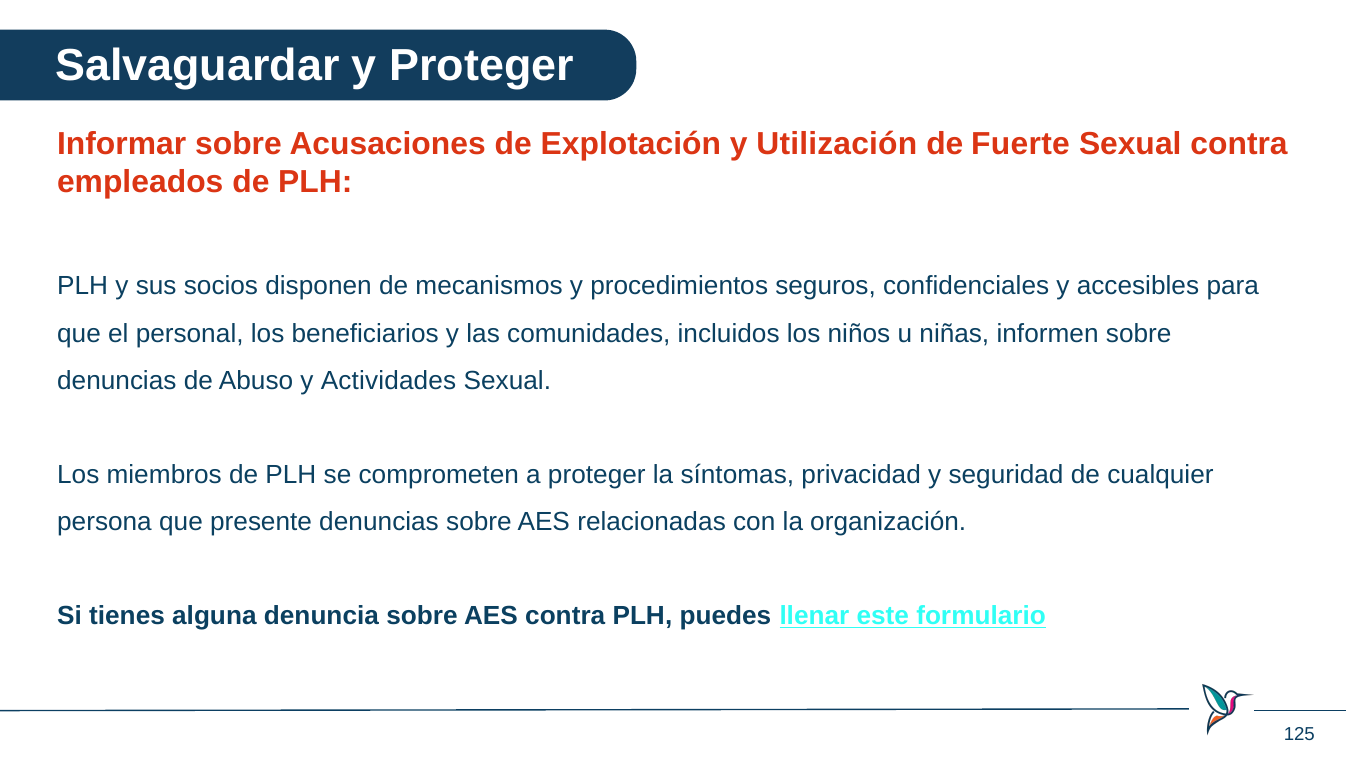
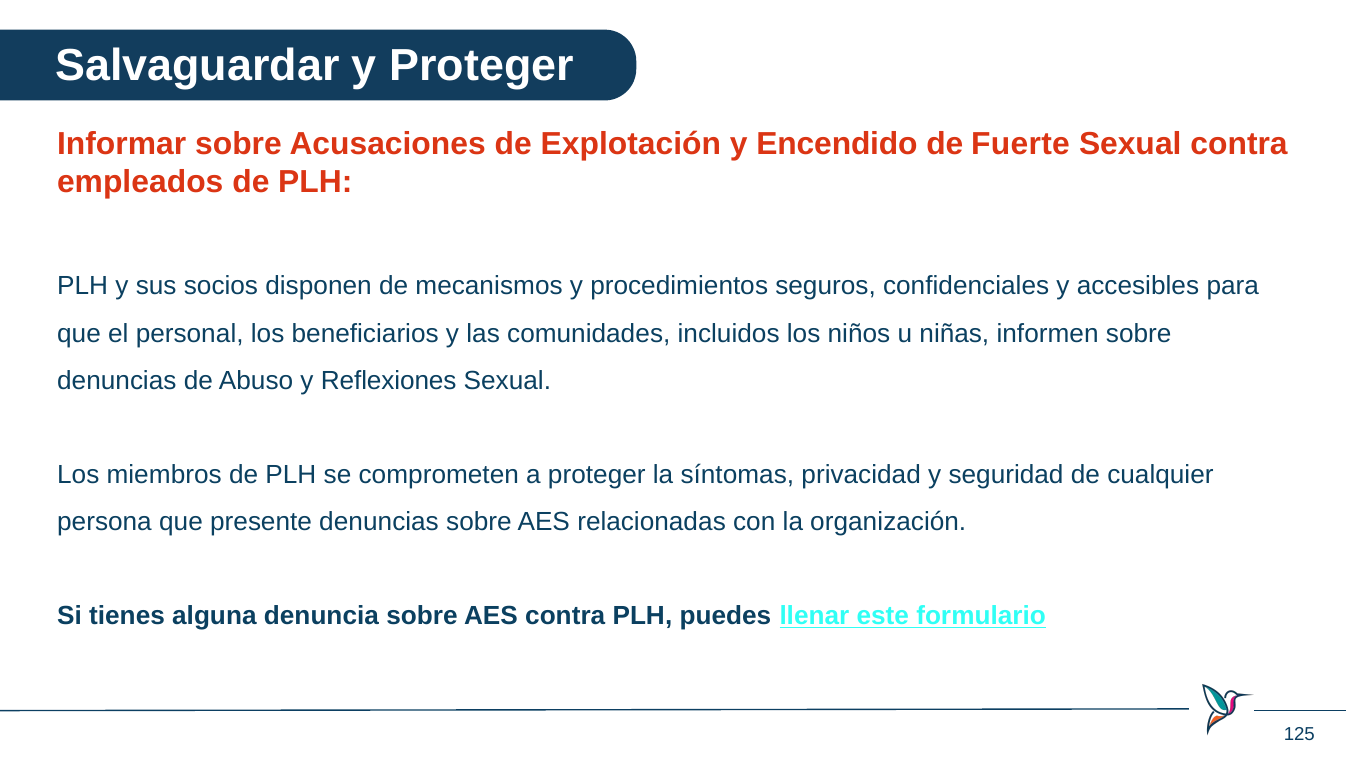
Utilización: Utilización -> Encendido
Actividades: Actividades -> Reflexiones
